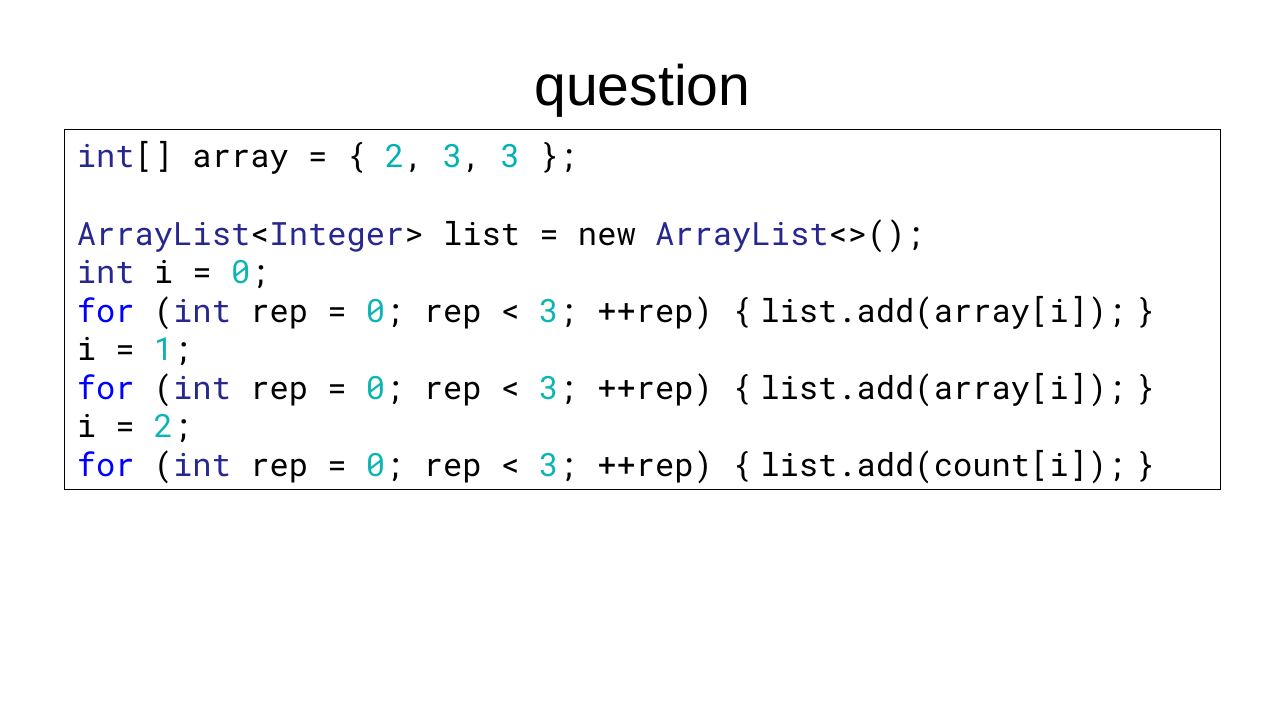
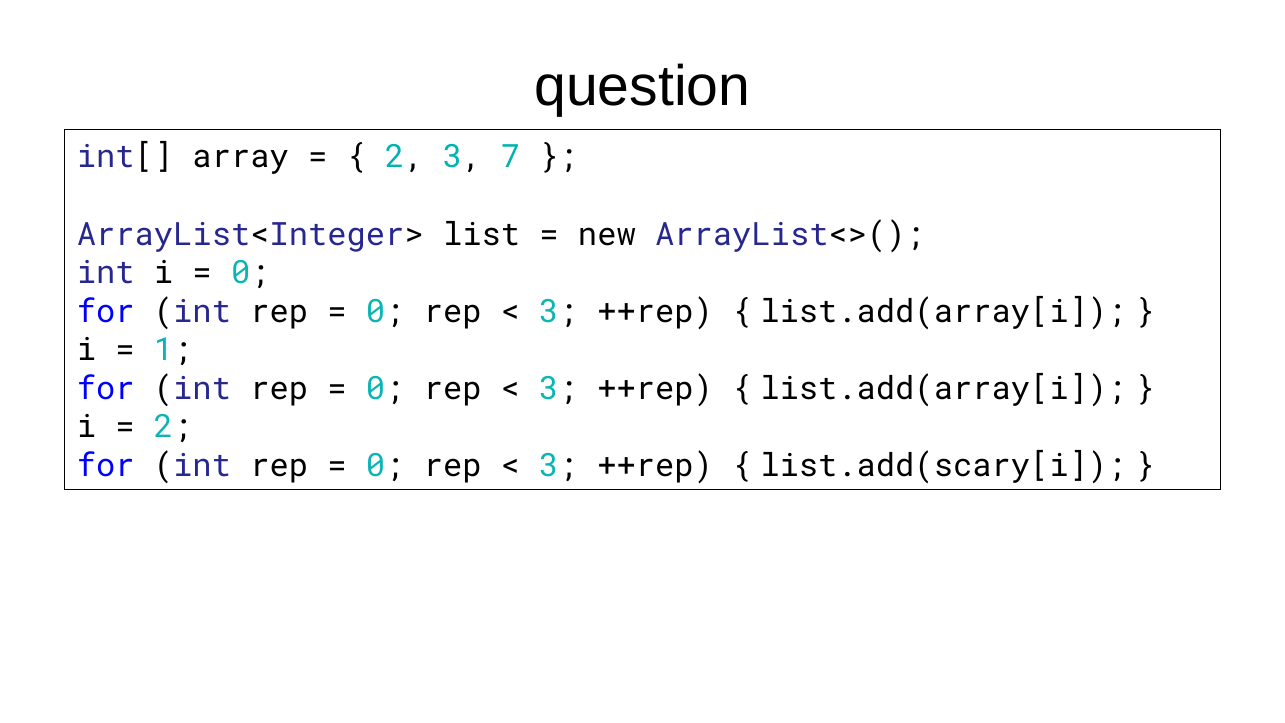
3 3: 3 -> 7
list.add(count[i: list.add(count[i -> list.add(scary[i
